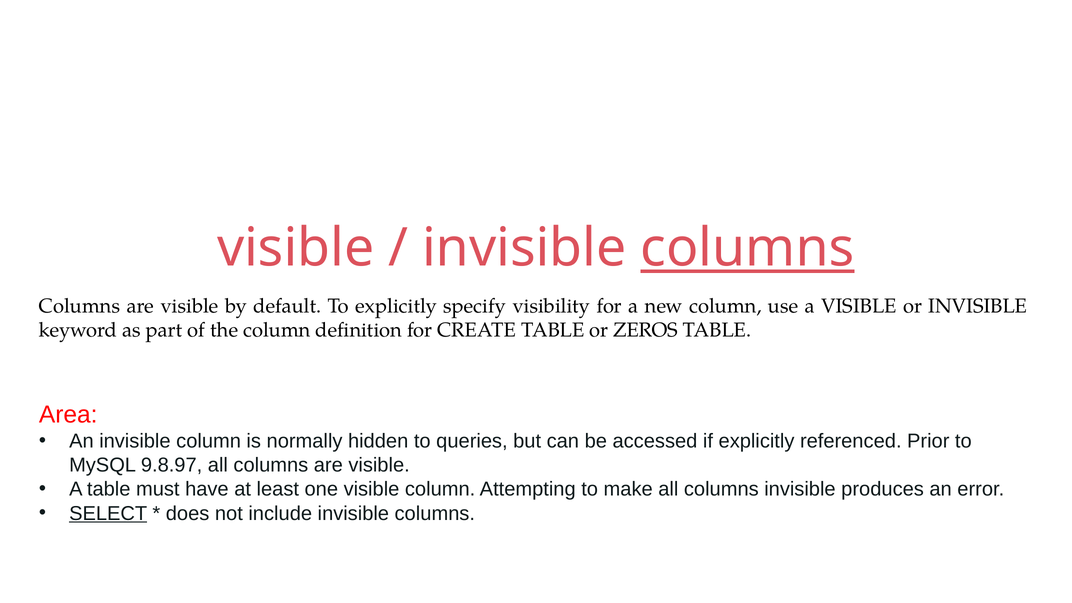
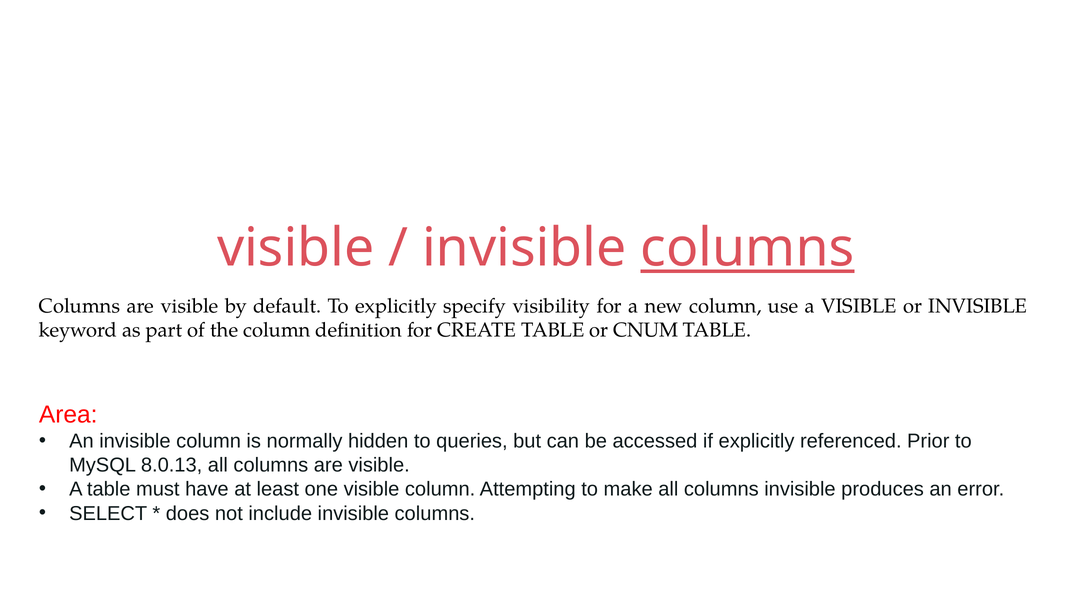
ZEROS: ZEROS -> CNUM
9.8.97: 9.8.97 -> 8.0.13
SELECT underline: present -> none
